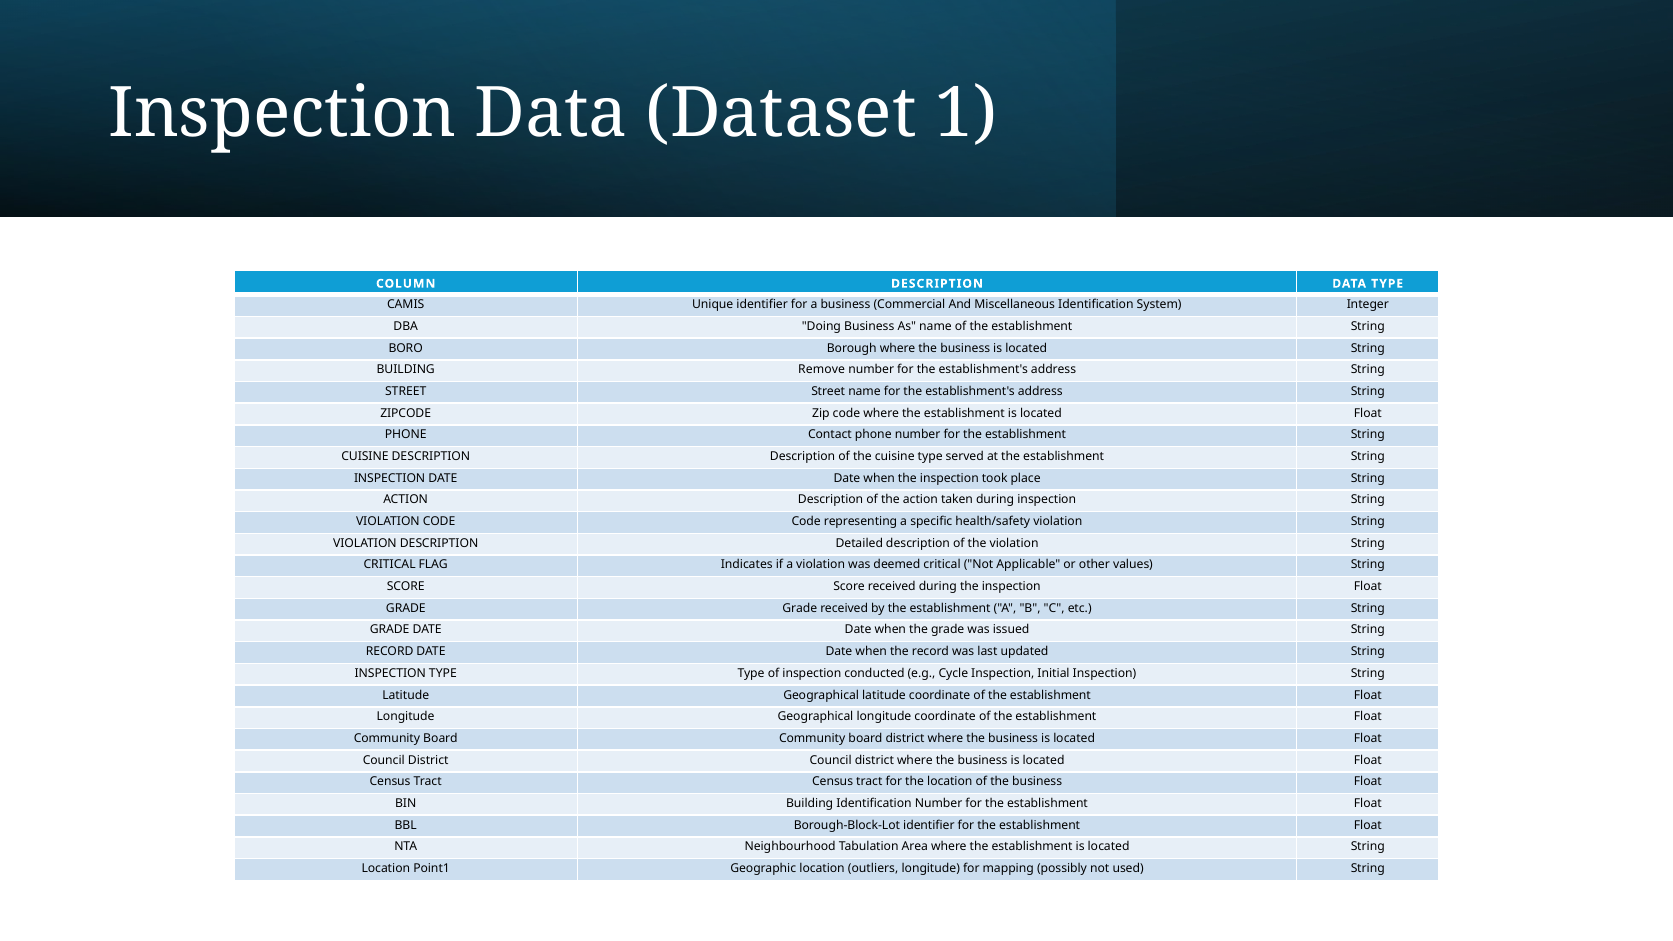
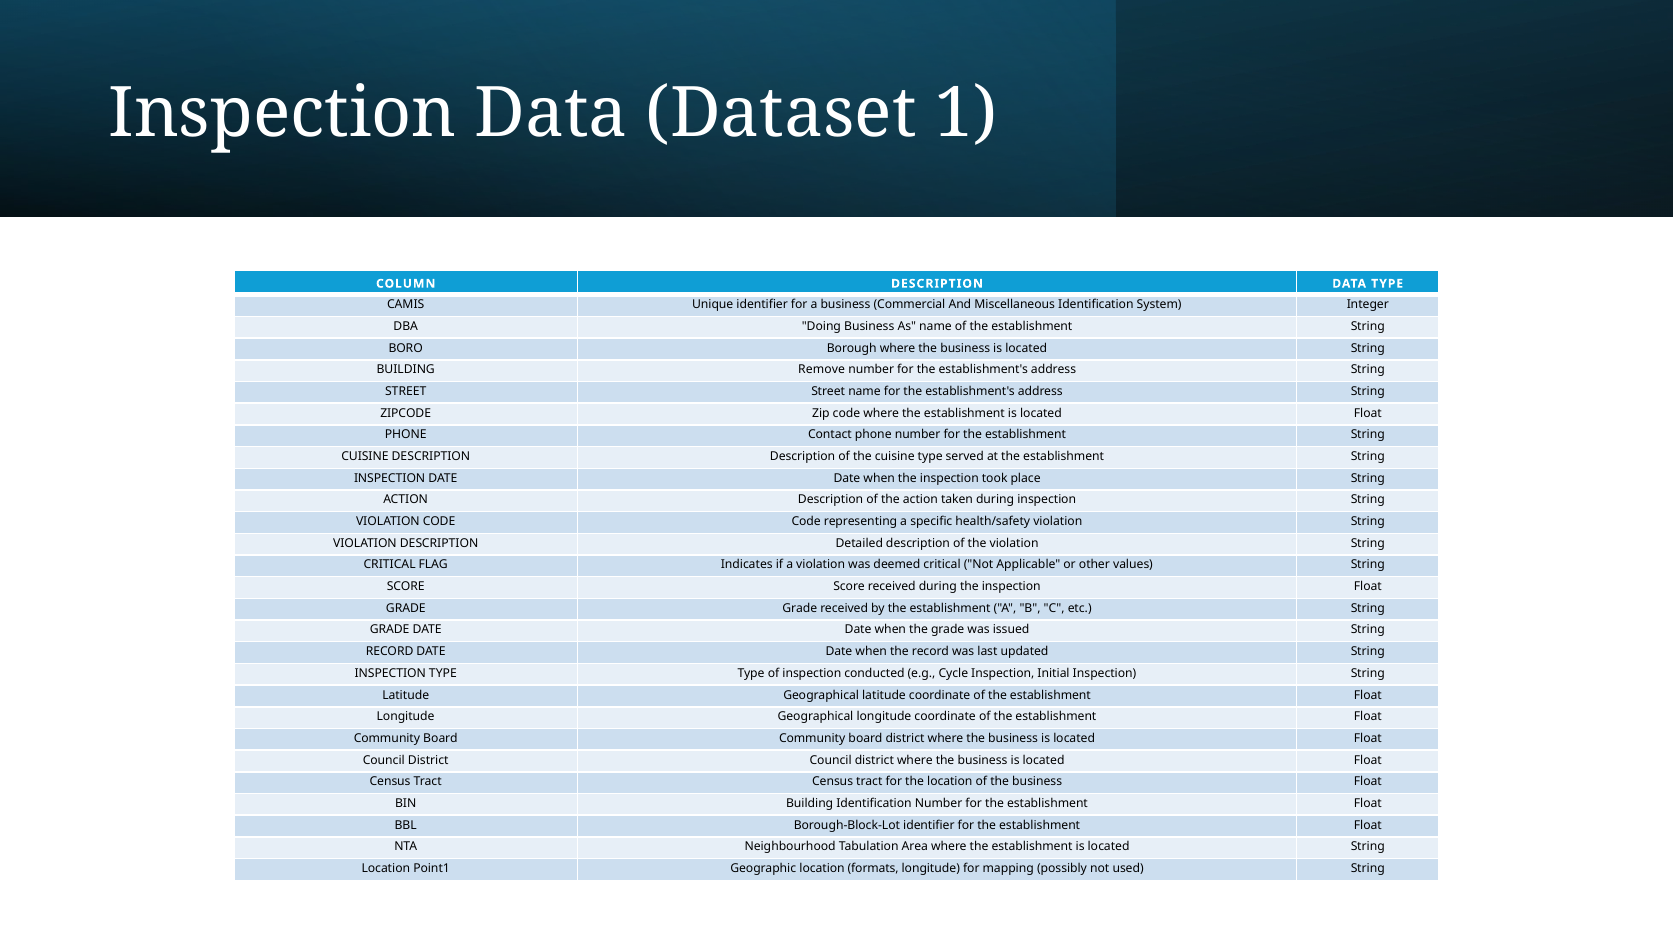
outliers: outliers -> formats
